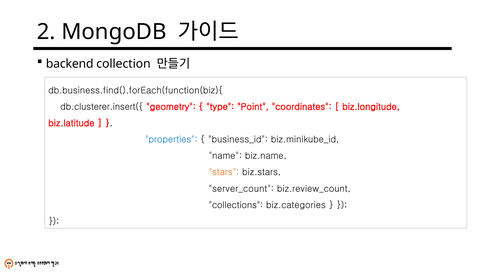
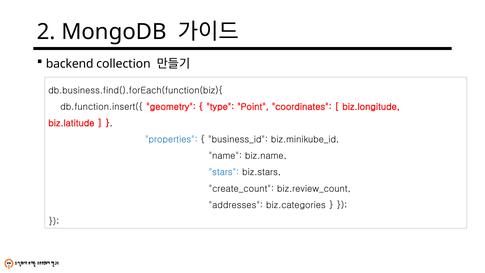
db.clusterer.insert({: db.clusterer.insert({ -> db.function.insert({
stars colour: orange -> blue
server_count: server_count -> create_count
collections: collections -> addresses
